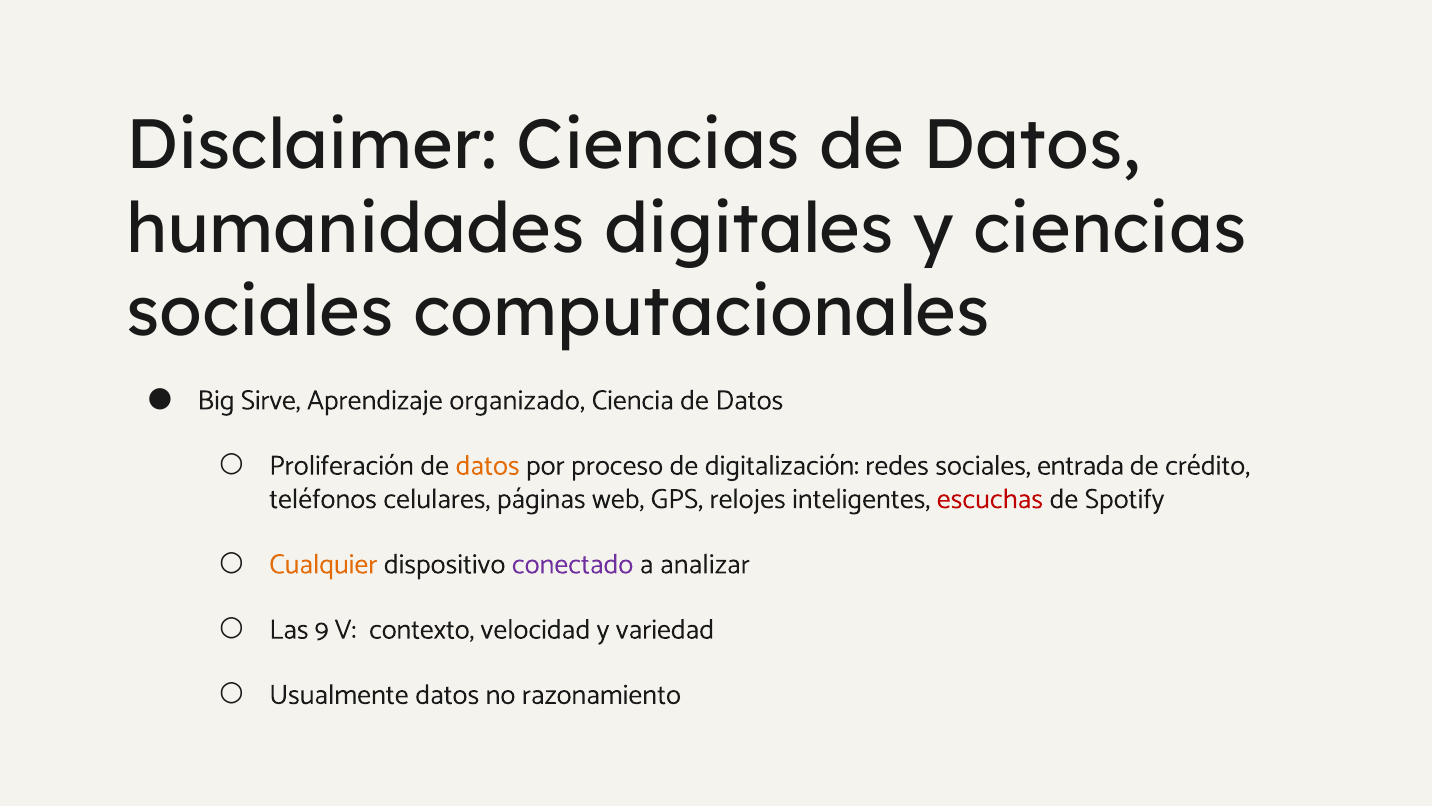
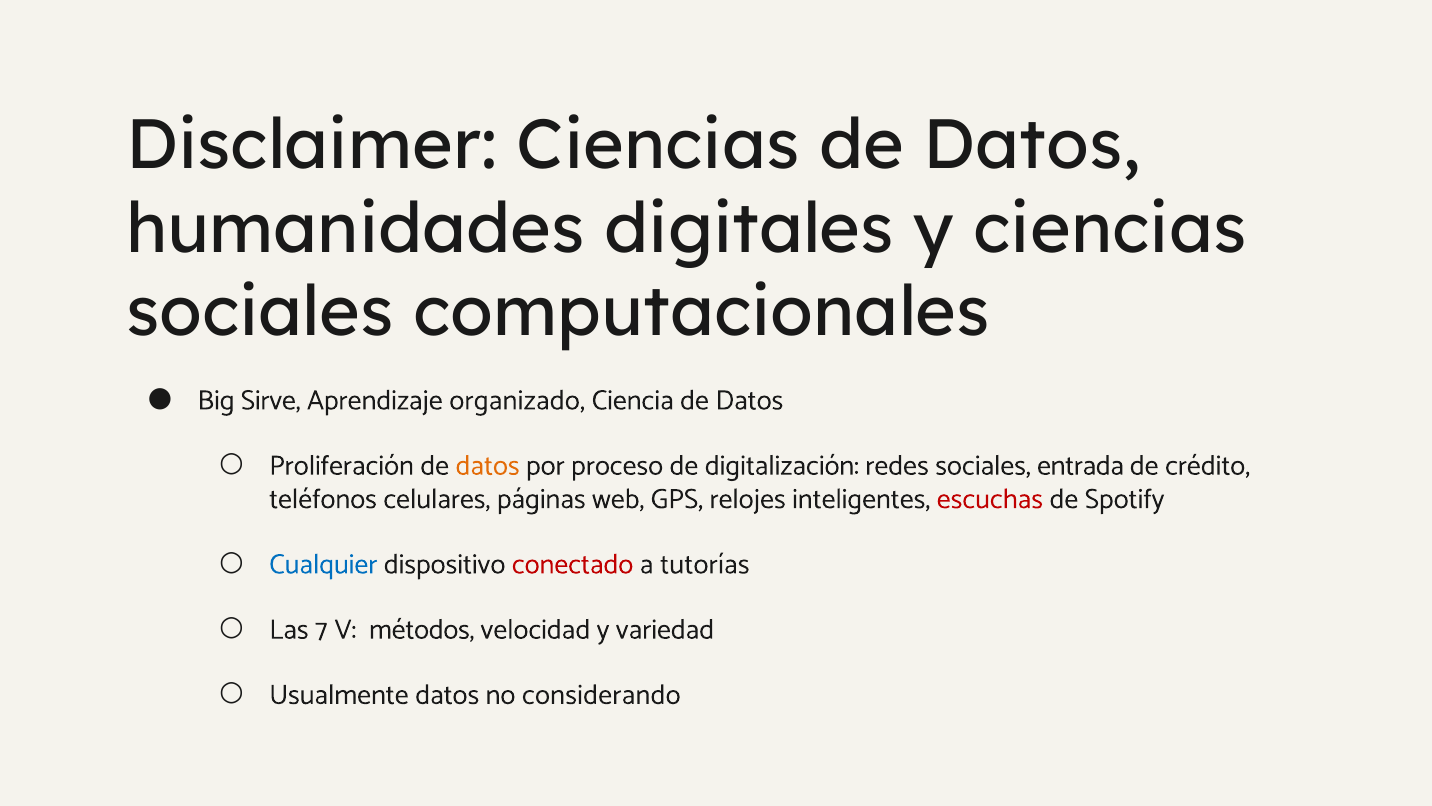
Cualquier colour: orange -> blue
conectado colour: purple -> red
analizar: analizar -> tutorías
9: 9 -> 7
contexto: contexto -> métodos
razonamiento: razonamiento -> considerando
